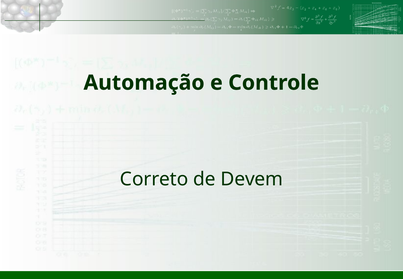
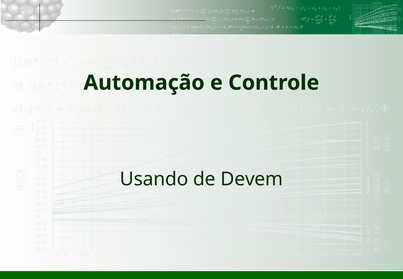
Correto: Correto -> Usando
